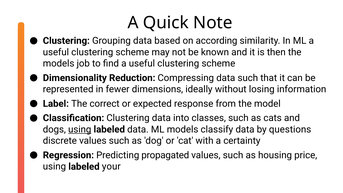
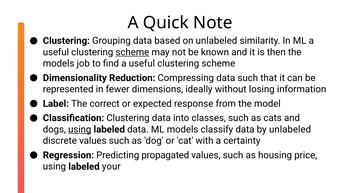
on according: according -> unlabeled
scheme at (132, 52) underline: none -> present
by questions: questions -> unlabeled
